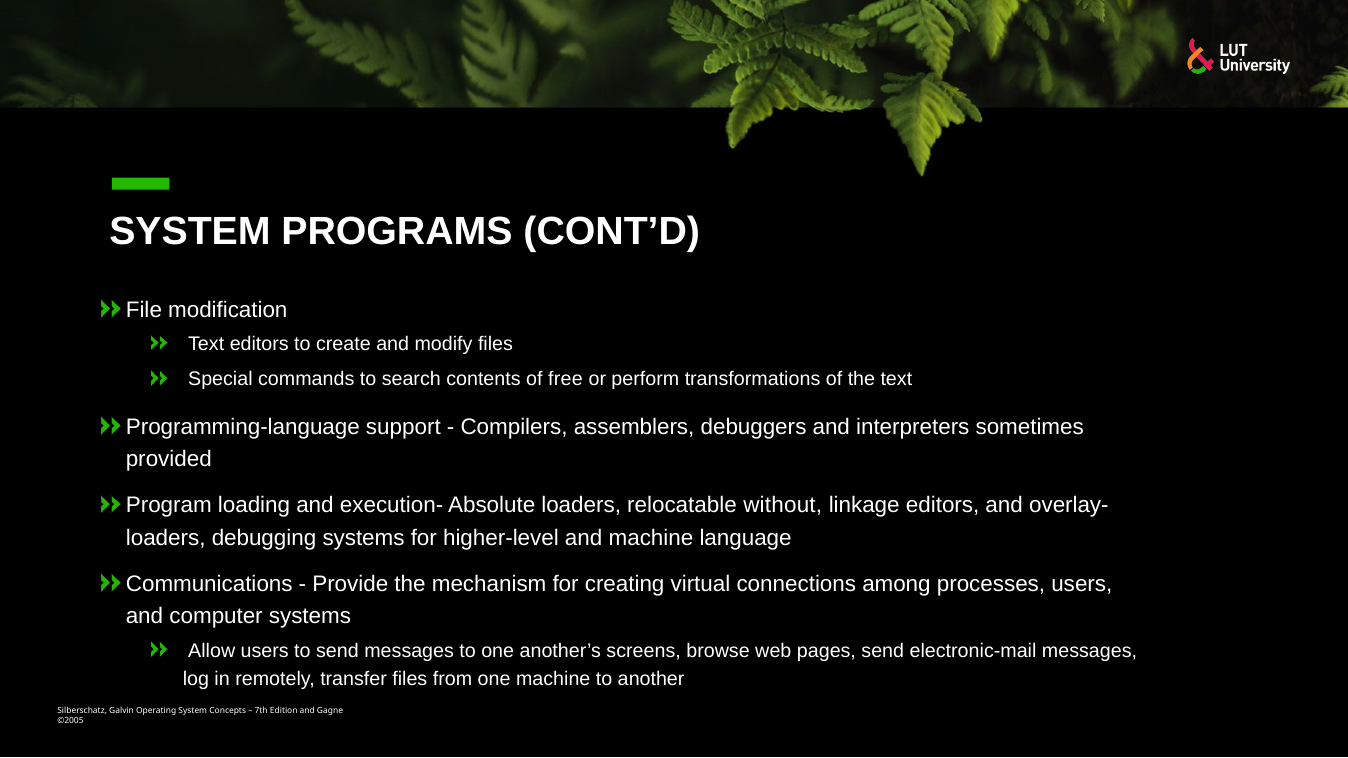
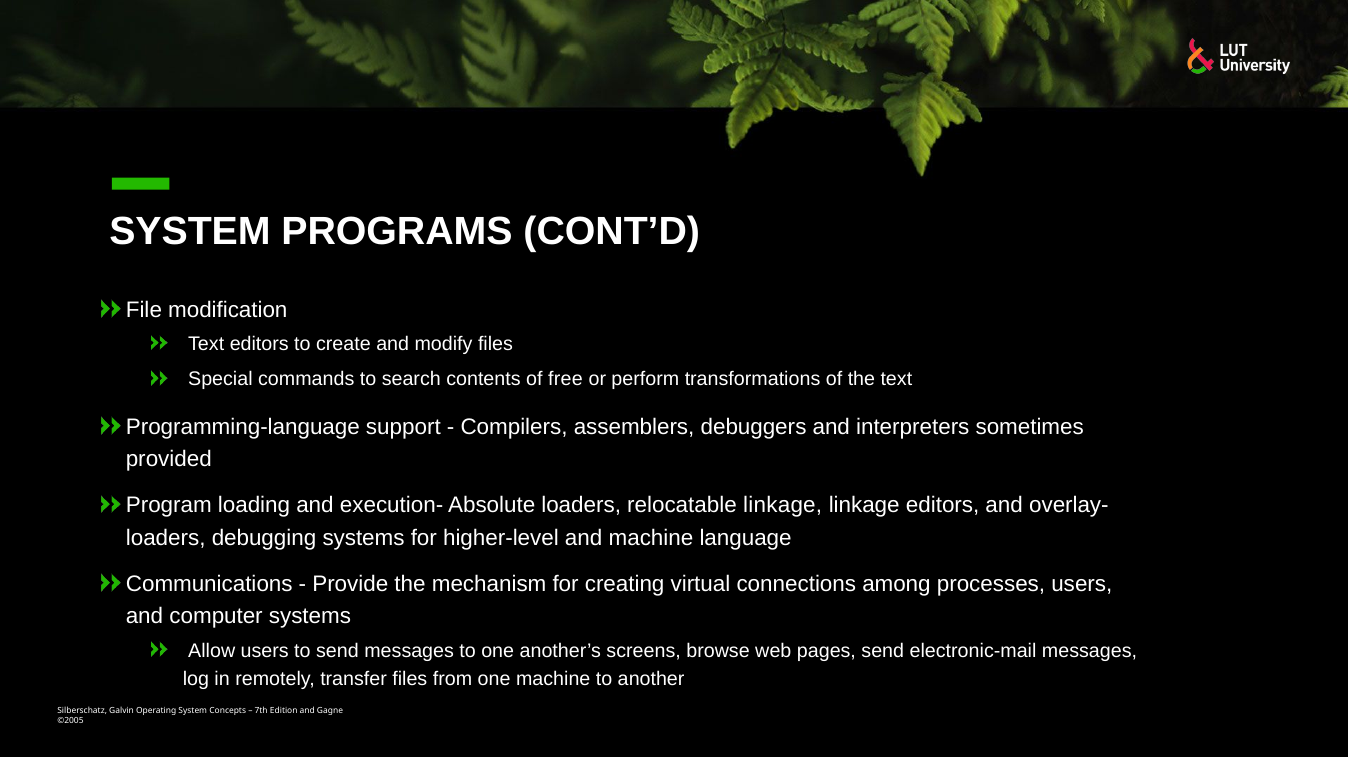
relocatable without: without -> linkage
